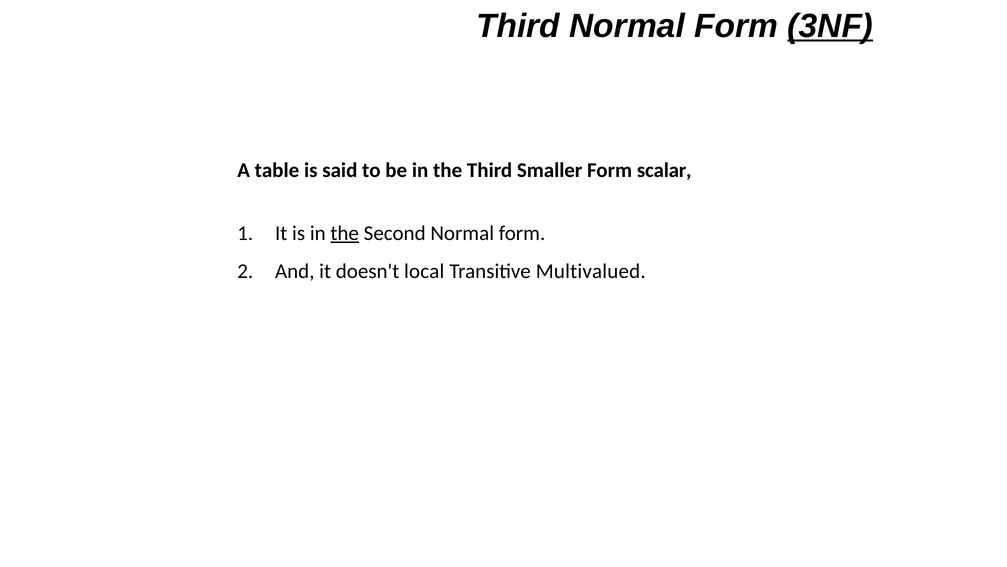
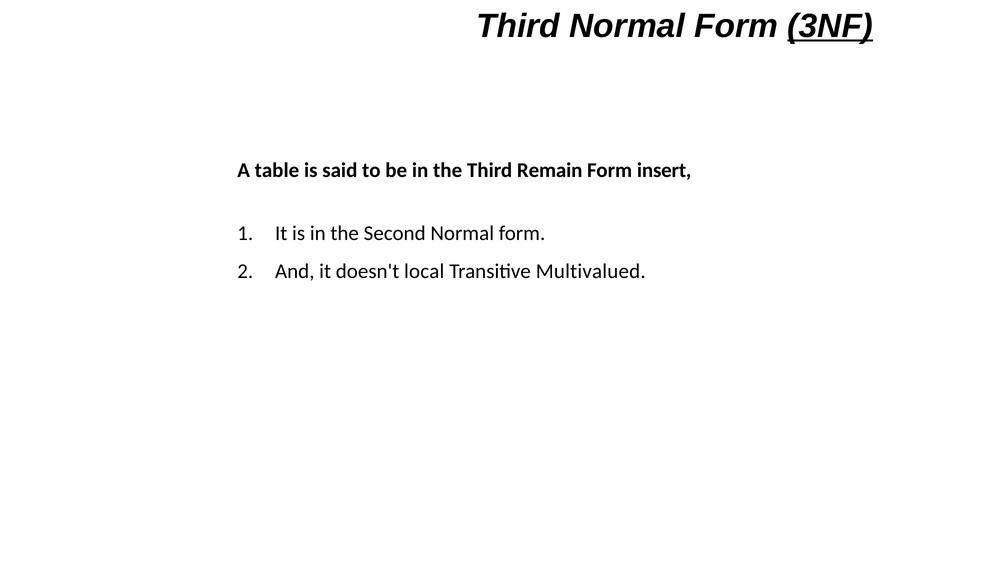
Smaller: Smaller -> Remain
scalar: scalar -> insert
the at (345, 233) underline: present -> none
